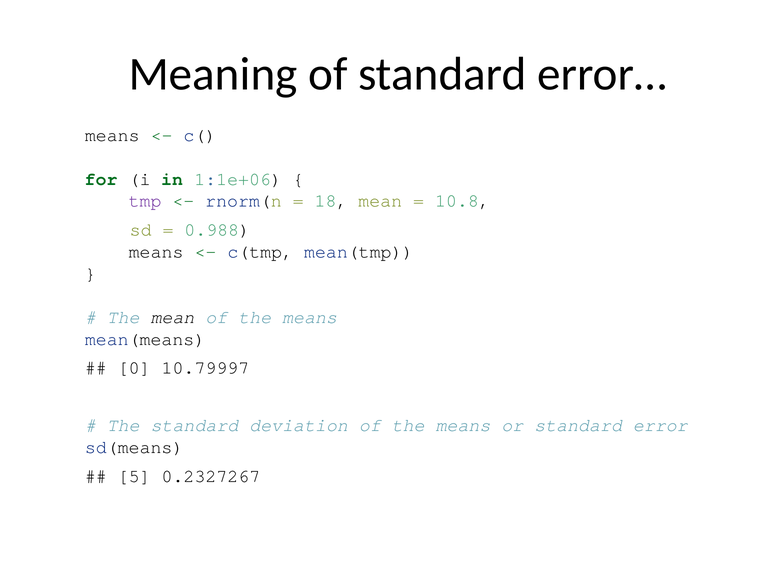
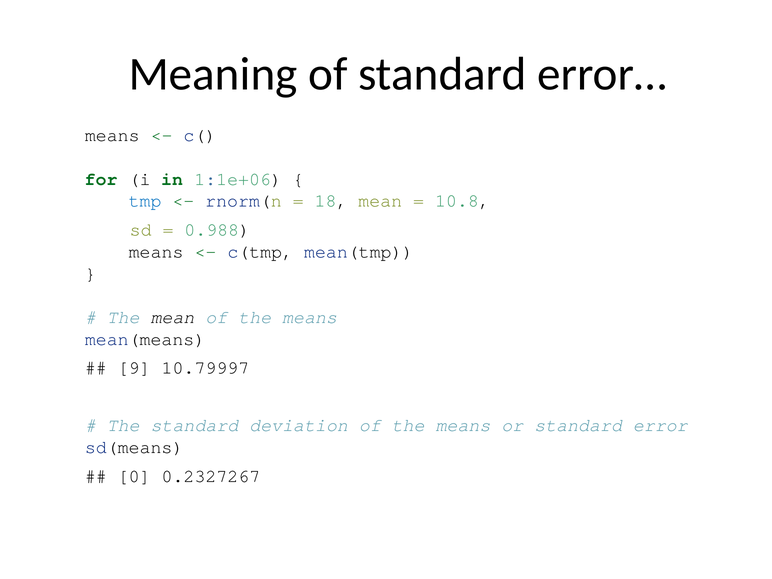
tmp colour: purple -> blue
0: 0 -> 9
5: 5 -> 0
